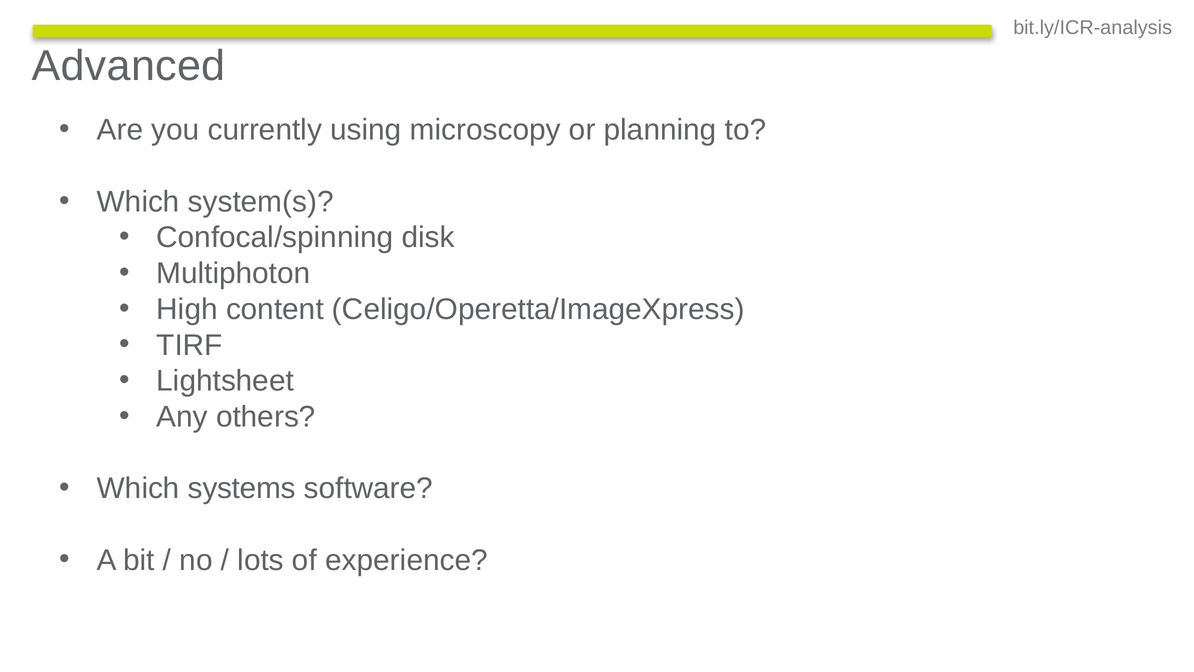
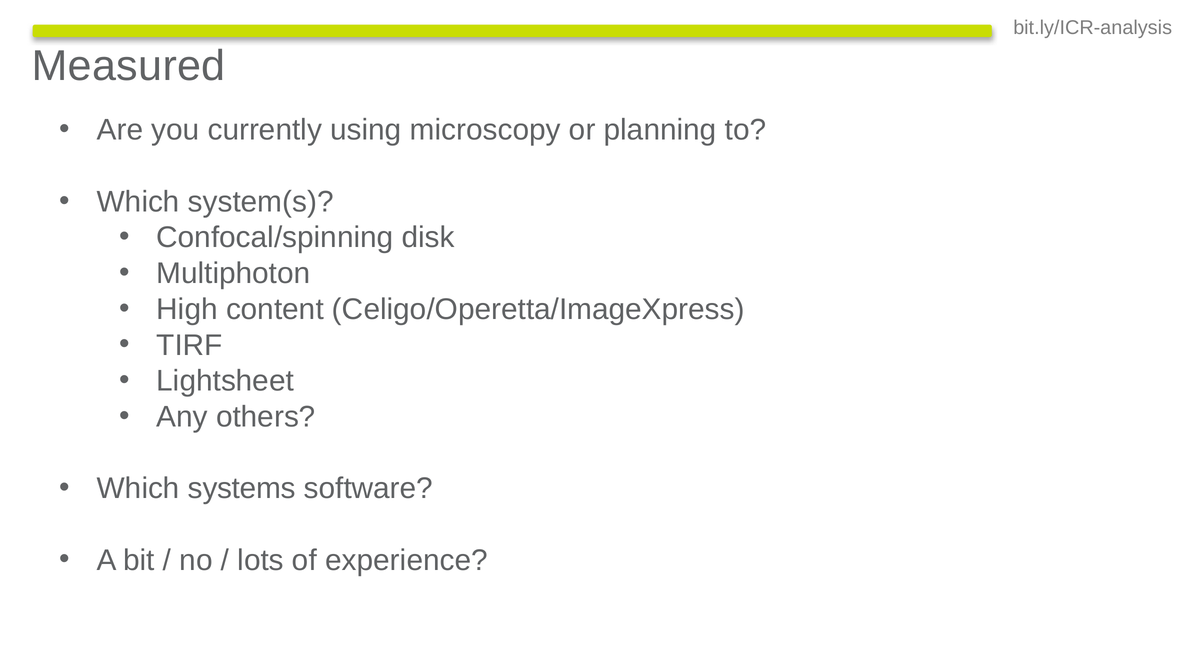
Advanced: Advanced -> Measured
